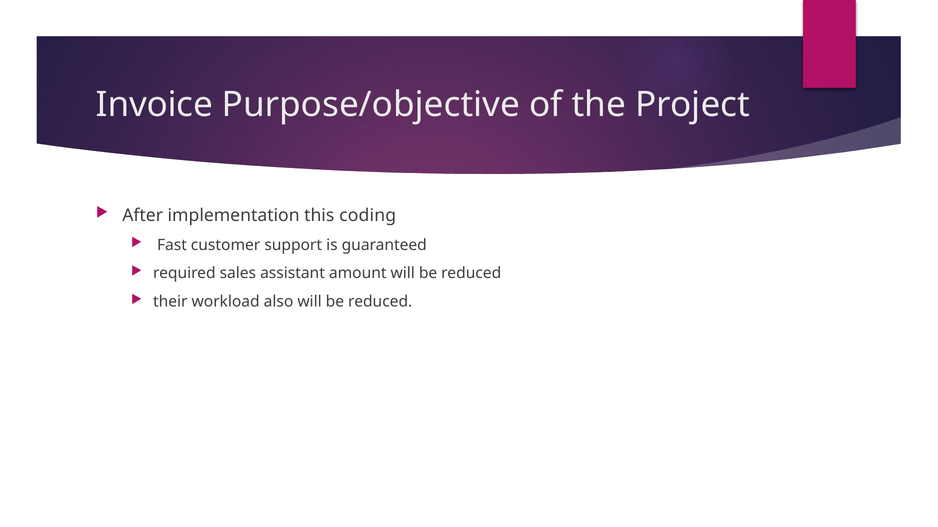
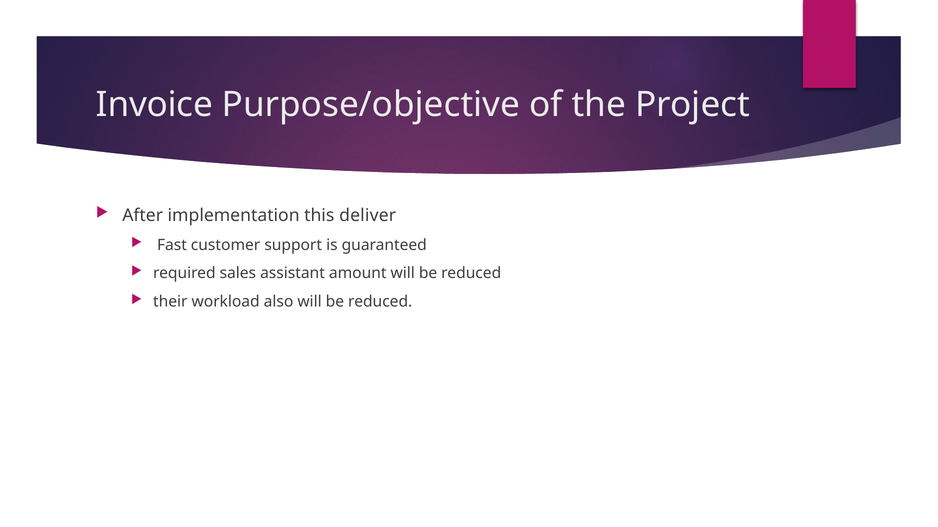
coding: coding -> deliver
